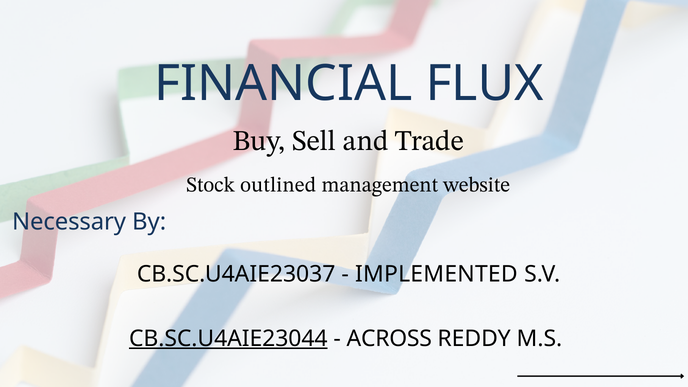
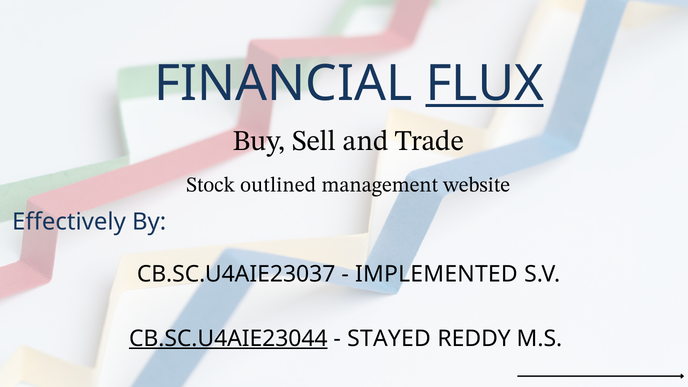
FLUX underline: none -> present
Necessary: Necessary -> Effectively
ACROSS: ACROSS -> STAYED
